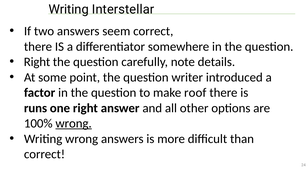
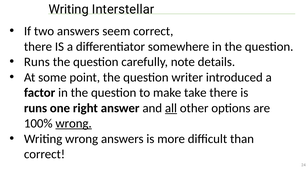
Right at (37, 62): Right -> Runs
roof: roof -> take
all underline: none -> present
